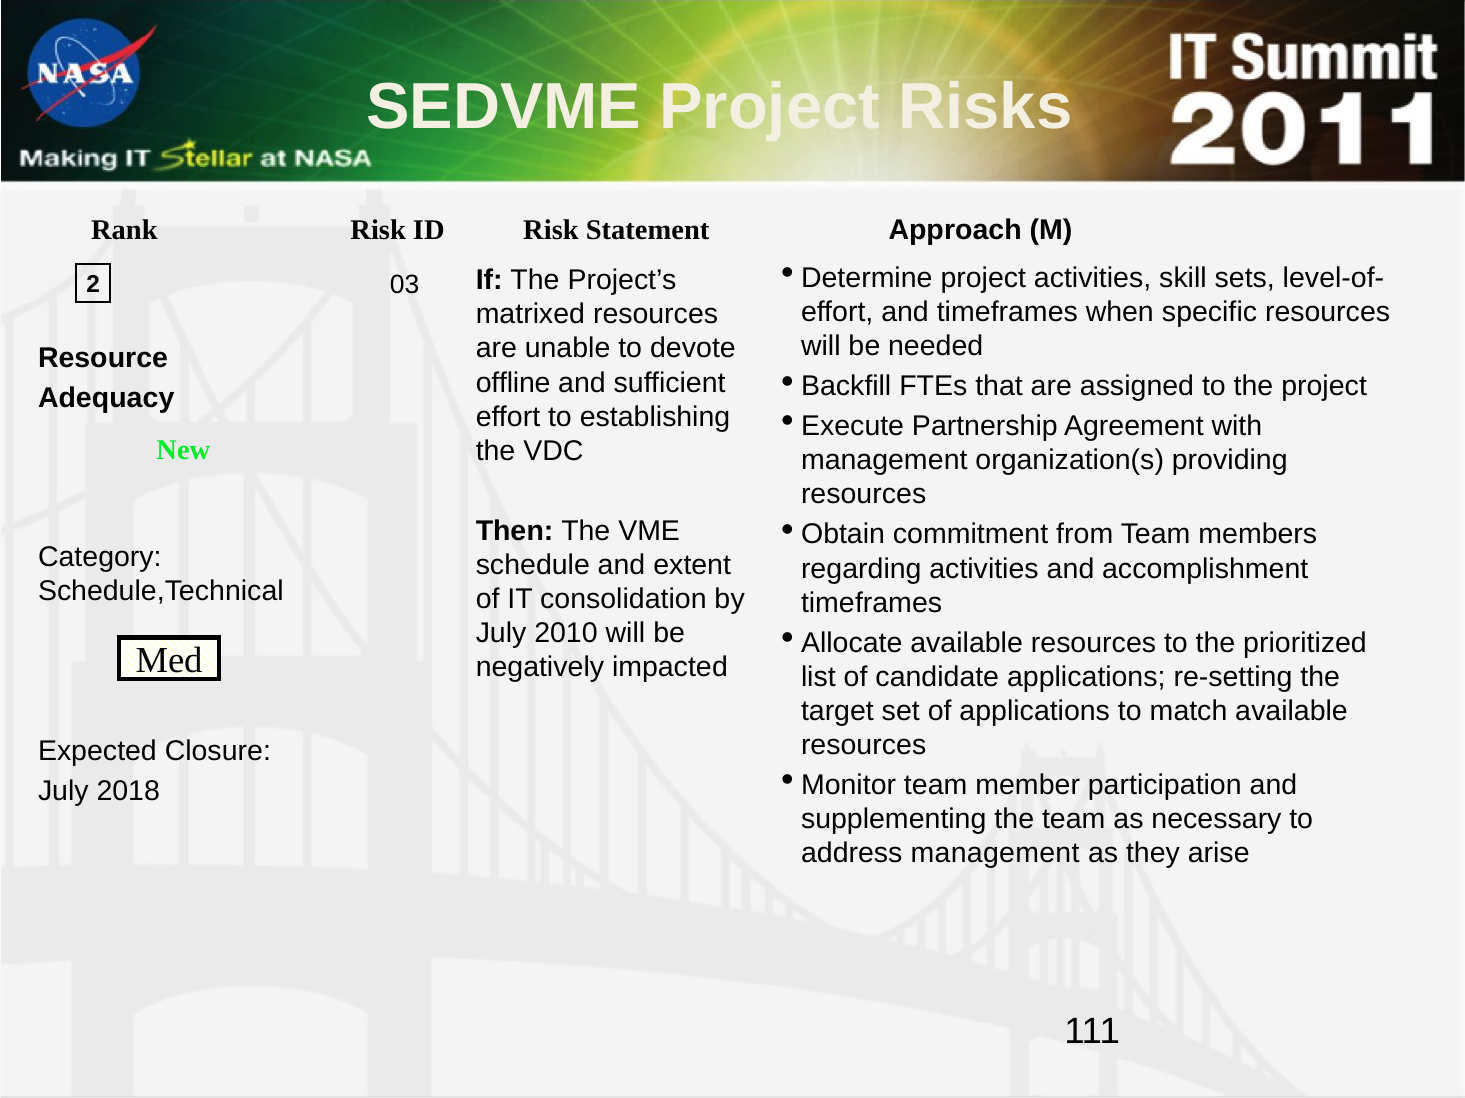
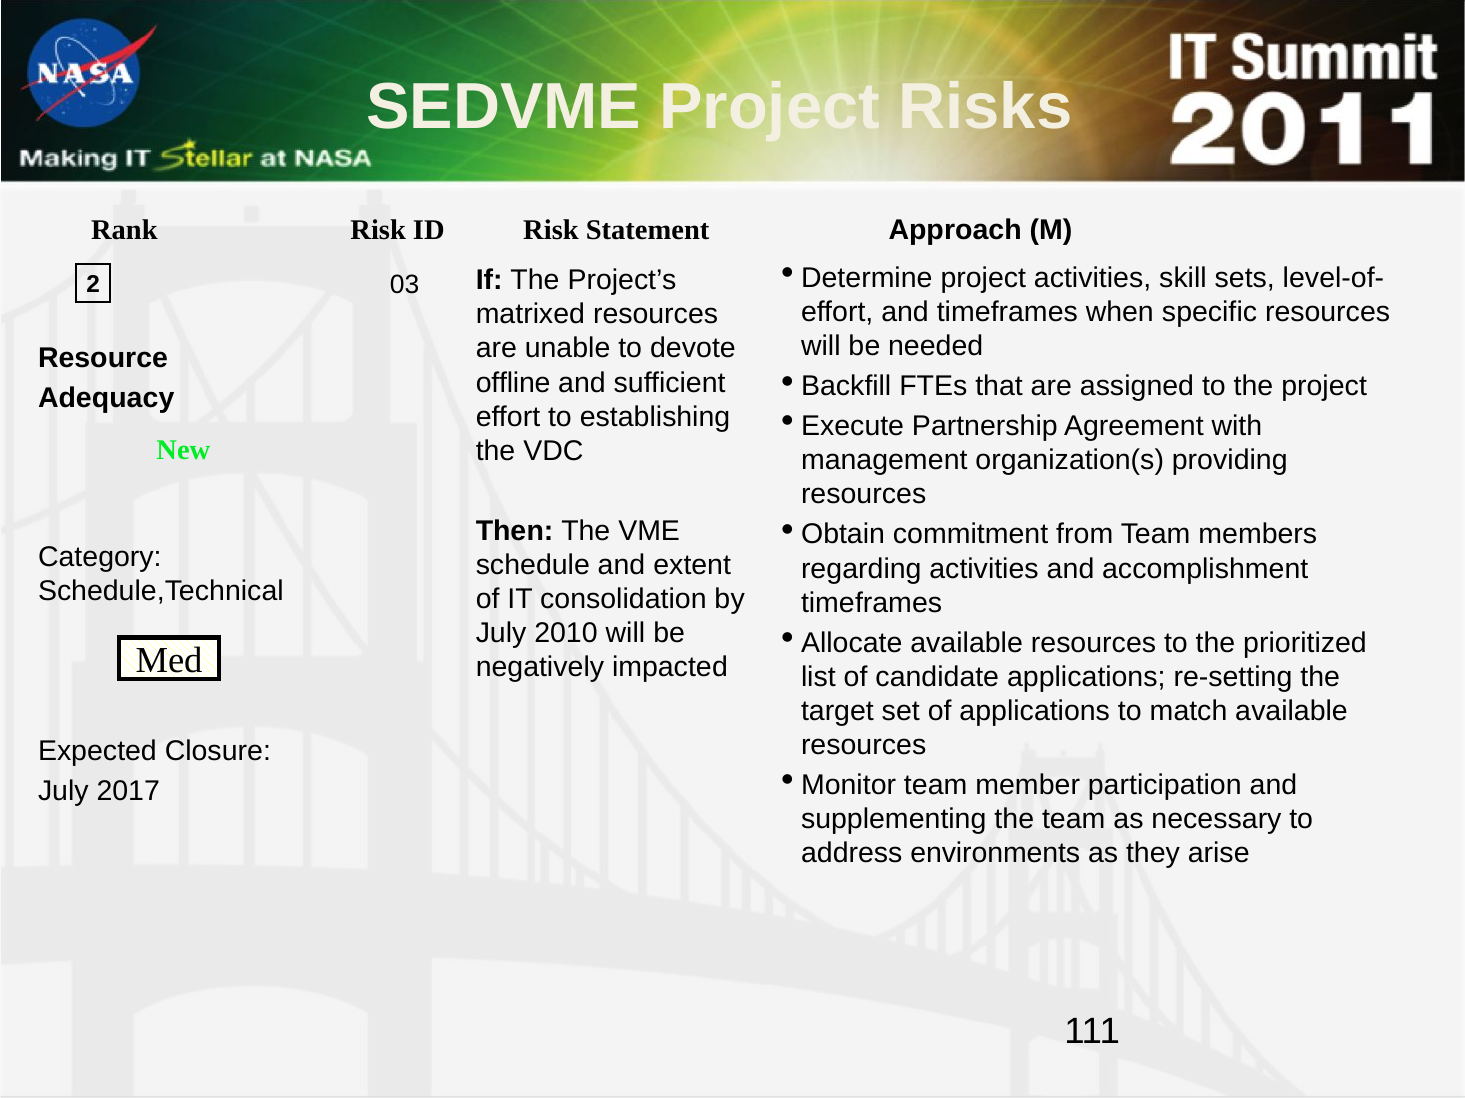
2018: 2018 -> 2017
address management: management -> environments
